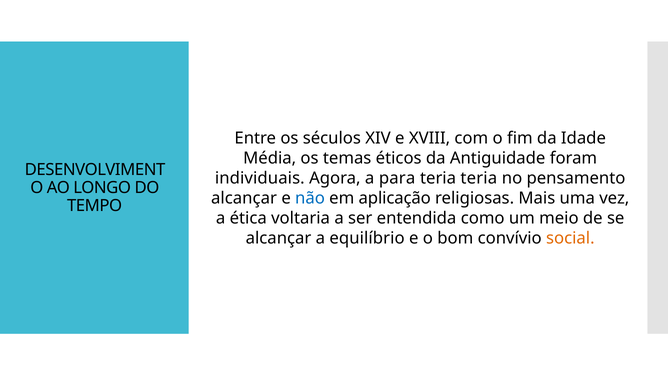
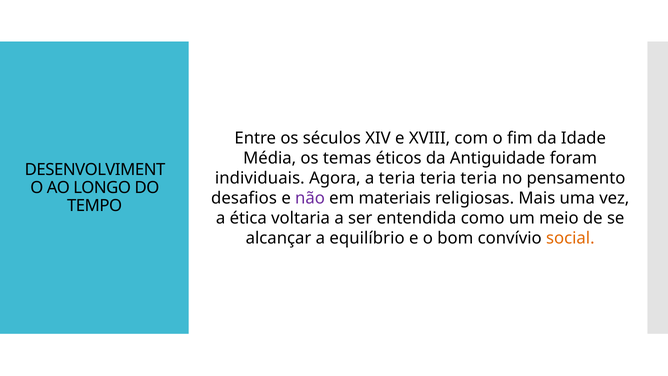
a para: para -> teria
alcançar at (244, 198): alcançar -> desafios
não colour: blue -> purple
aplicação: aplicação -> materiais
